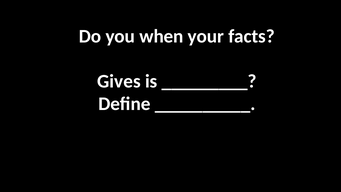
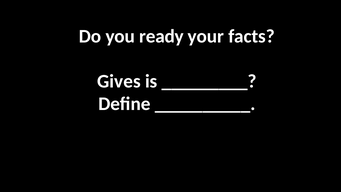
when: when -> ready
